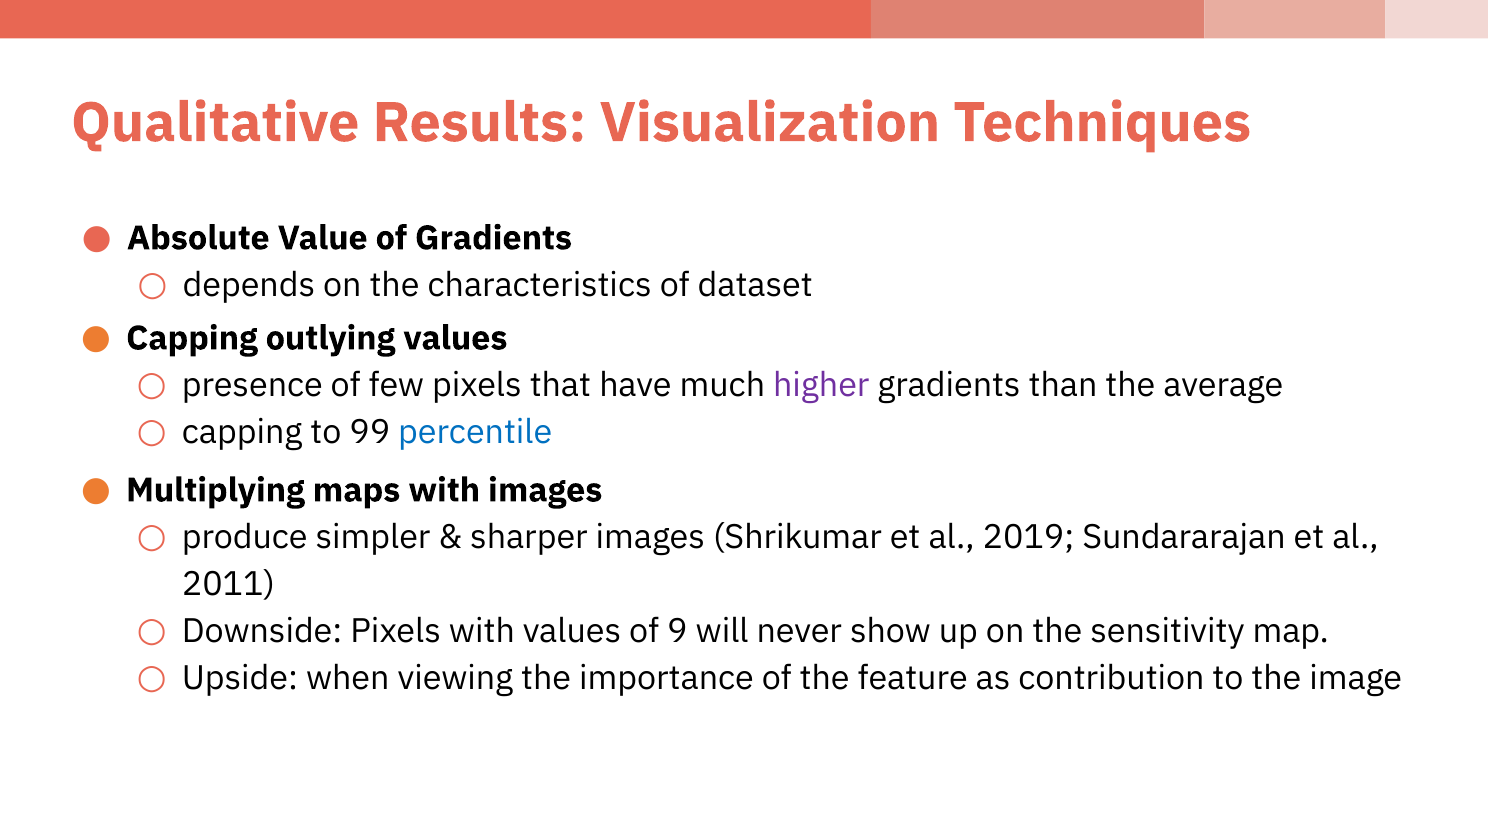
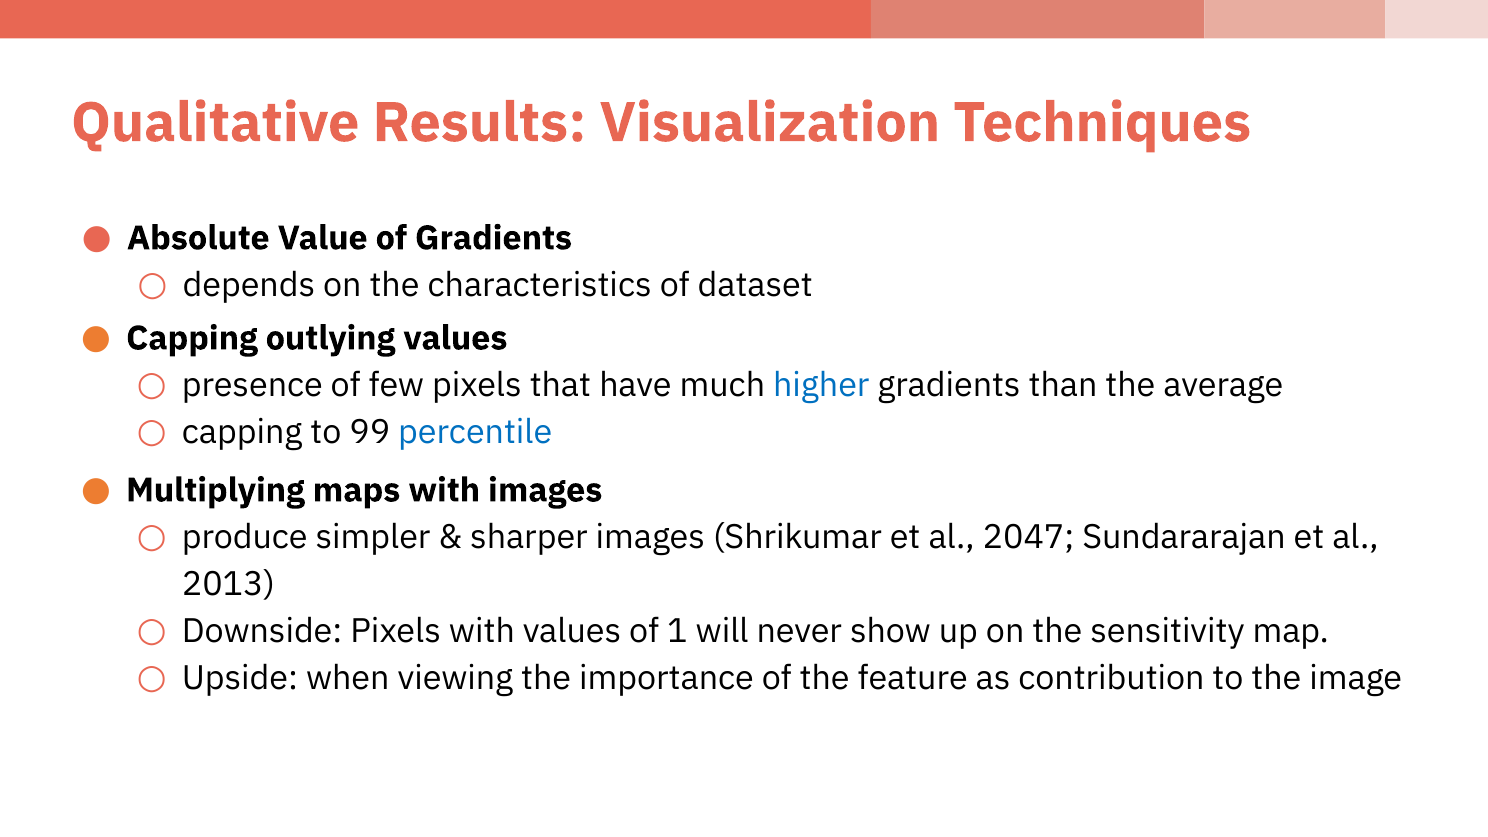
higher colour: purple -> blue
2019: 2019 -> 2047
2011: 2011 -> 2013
9: 9 -> 1
